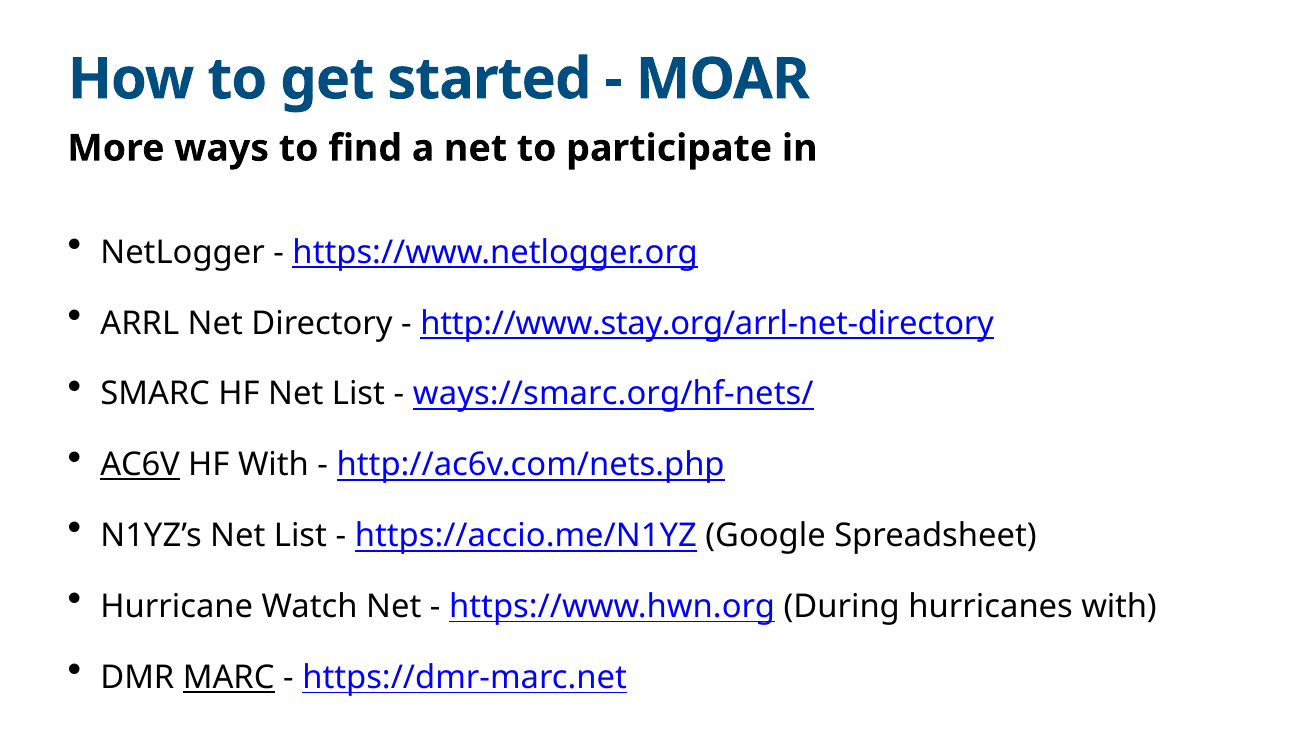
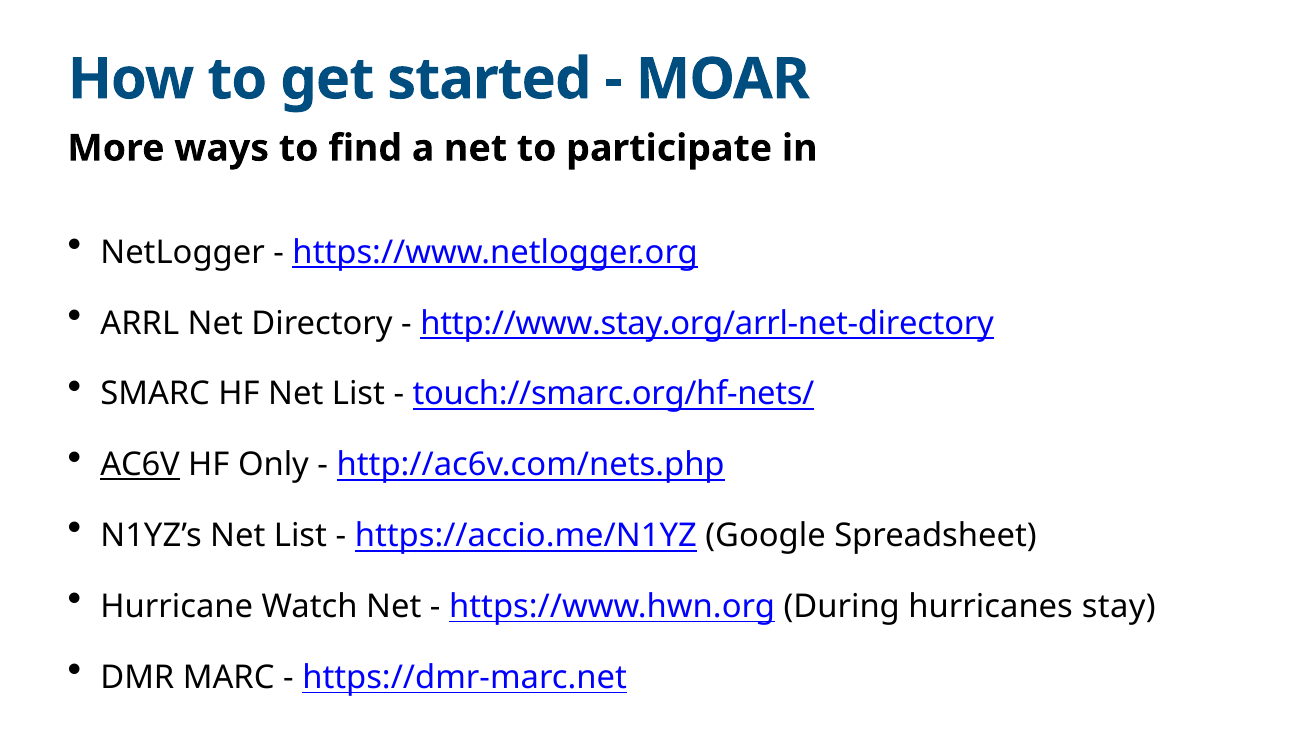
ways://smarc.org/hf-nets/: ways://smarc.org/hf-nets/ -> touch://smarc.org/hf-nets/
HF With: With -> Only
hurricanes with: with -> stay
MARC underline: present -> none
